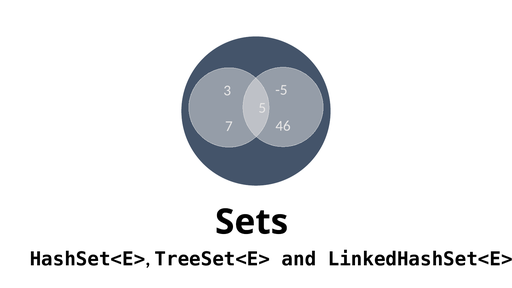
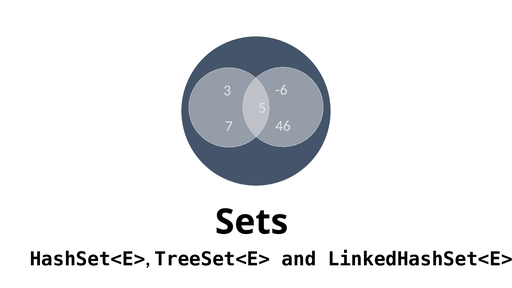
-5: -5 -> -6
